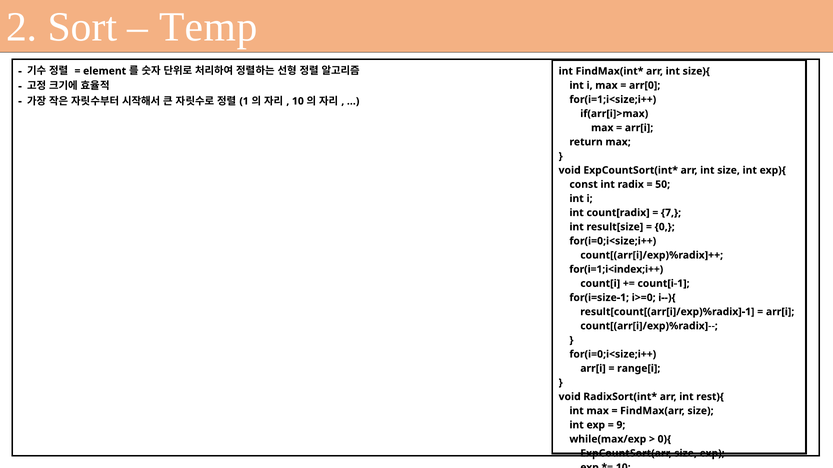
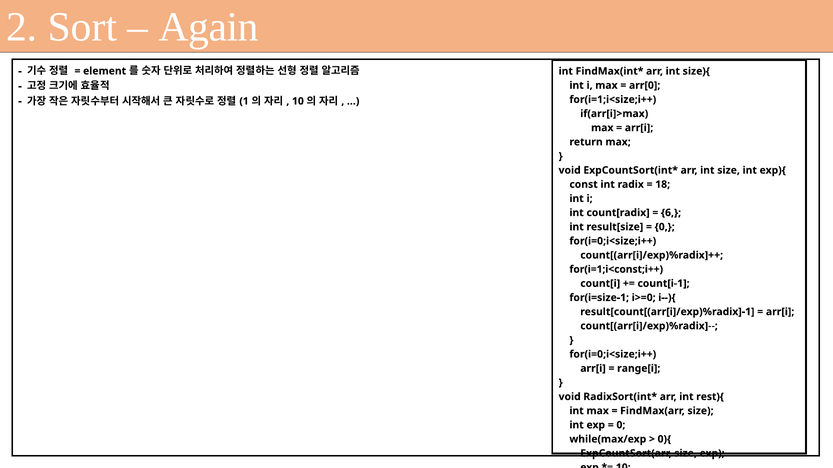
Temp: Temp -> Again
50: 50 -> 18
7: 7 -> 6
for(i=1;i<index;i++: for(i=1;i<index;i++ -> for(i=1;i<const;i++
9 at (621, 425): 9 -> 0
